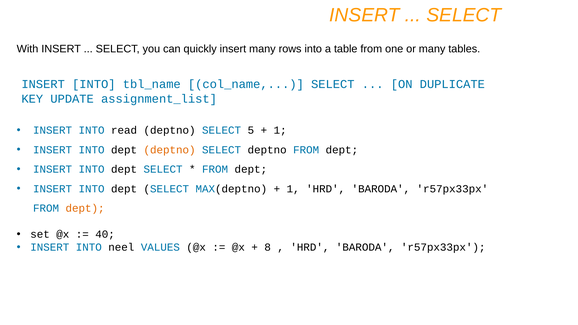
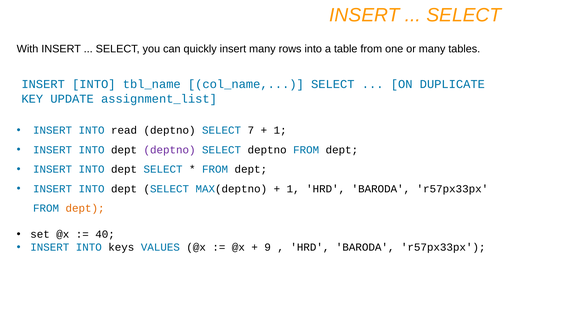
5: 5 -> 7
deptno at (170, 150) colour: orange -> purple
neel: neel -> keys
8: 8 -> 9
